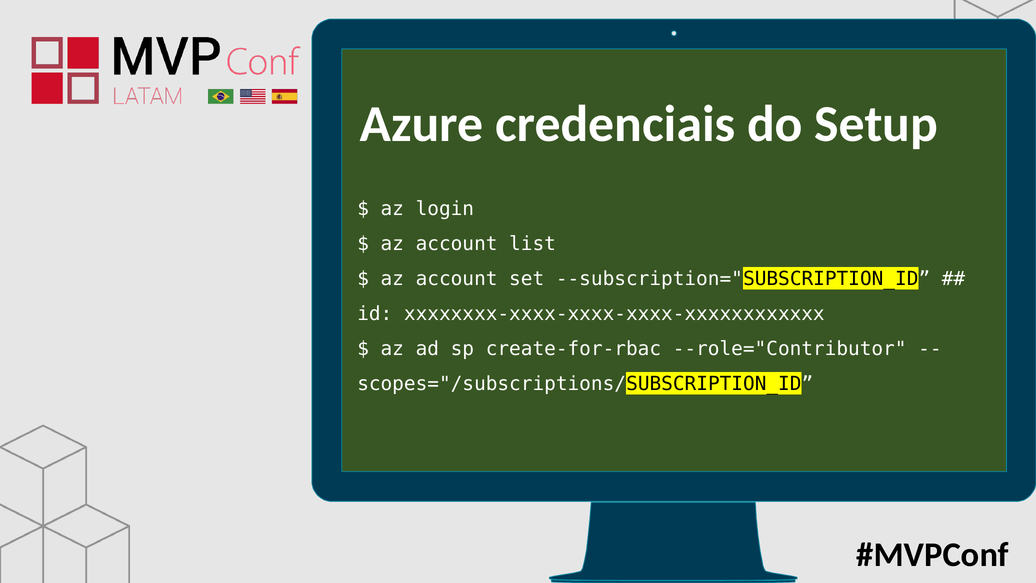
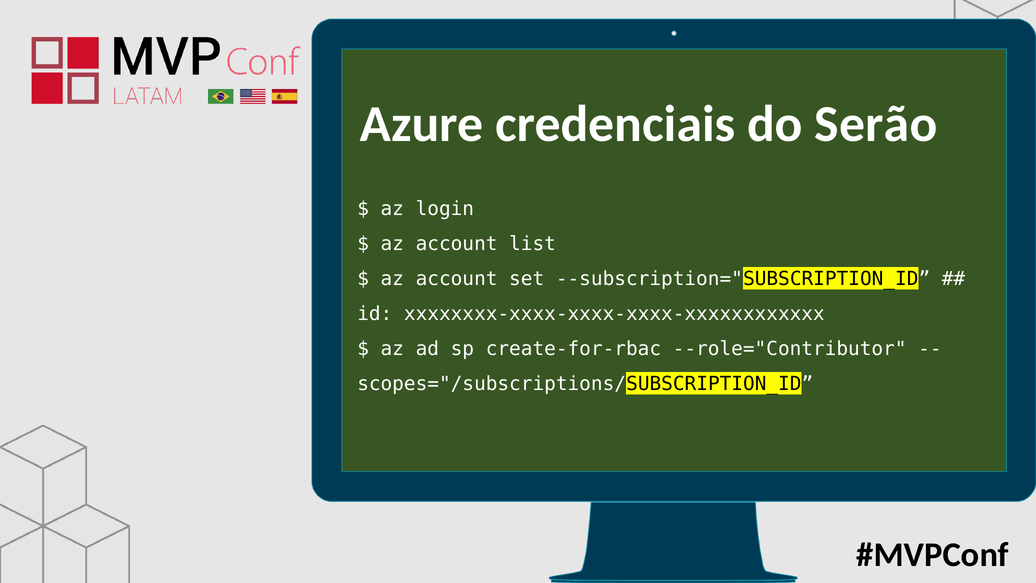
Setup: Setup -> Serão
